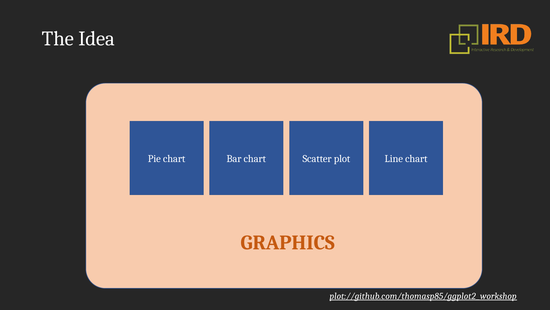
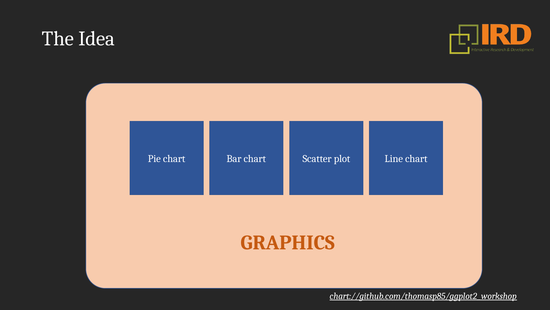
plot://github.com/thomasp85/ggplot2_workshop: plot://github.com/thomasp85/ggplot2_workshop -> chart://github.com/thomasp85/ggplot2_workshop
